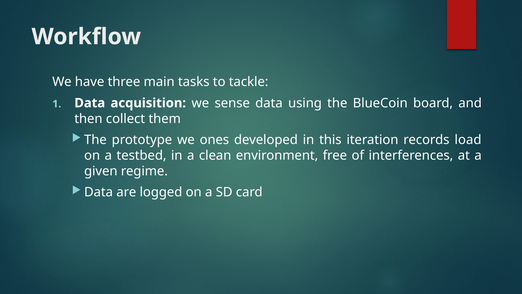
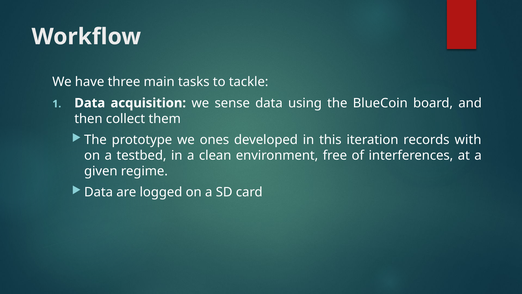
load: load -> with
